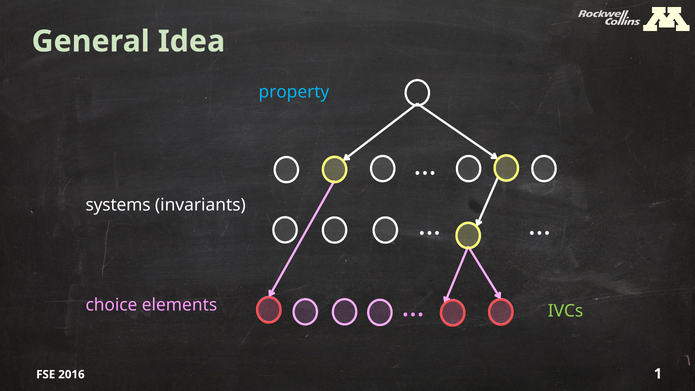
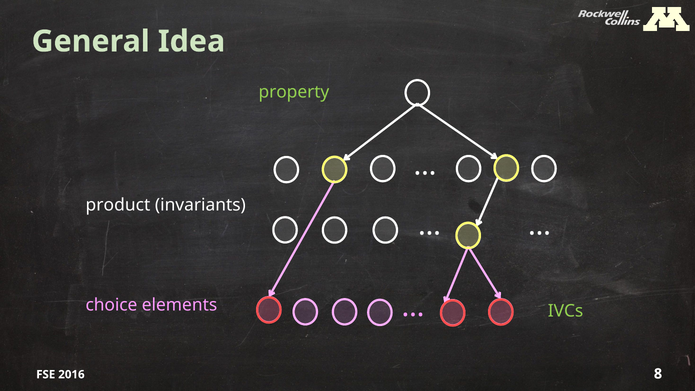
property colour: light blue -> light green
systems: systems -> product
1: 1 -> 8
